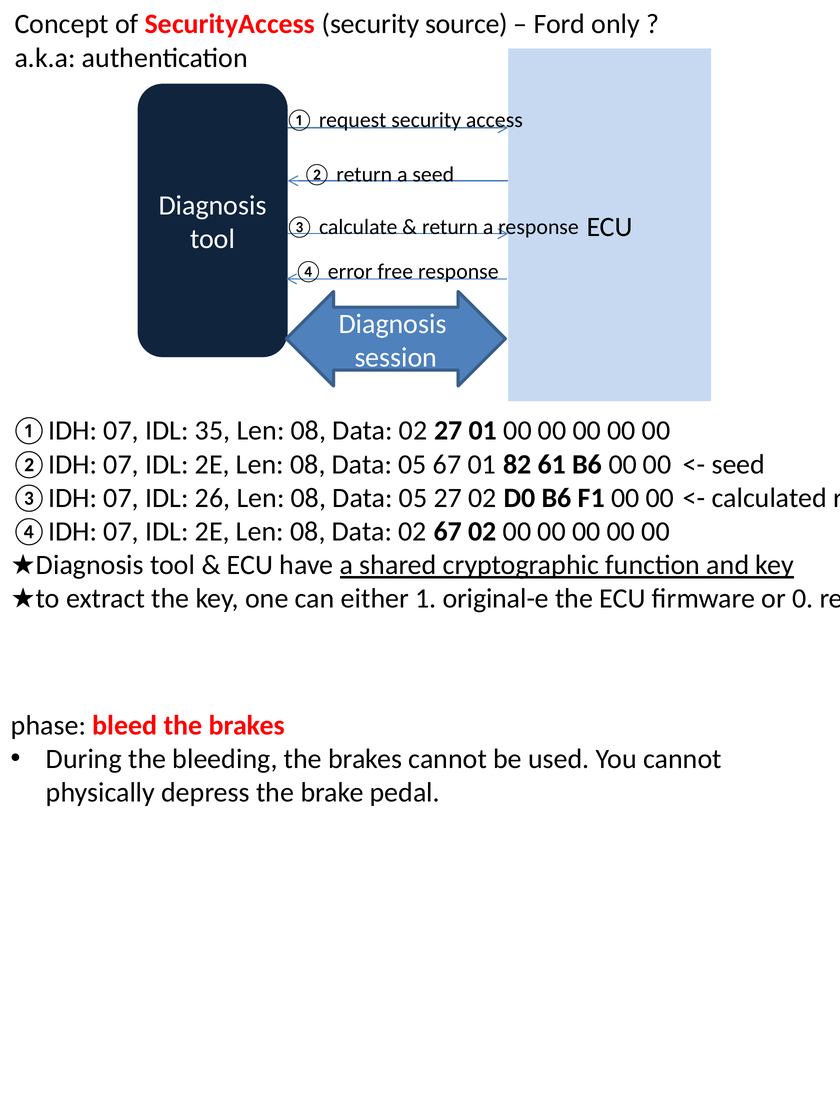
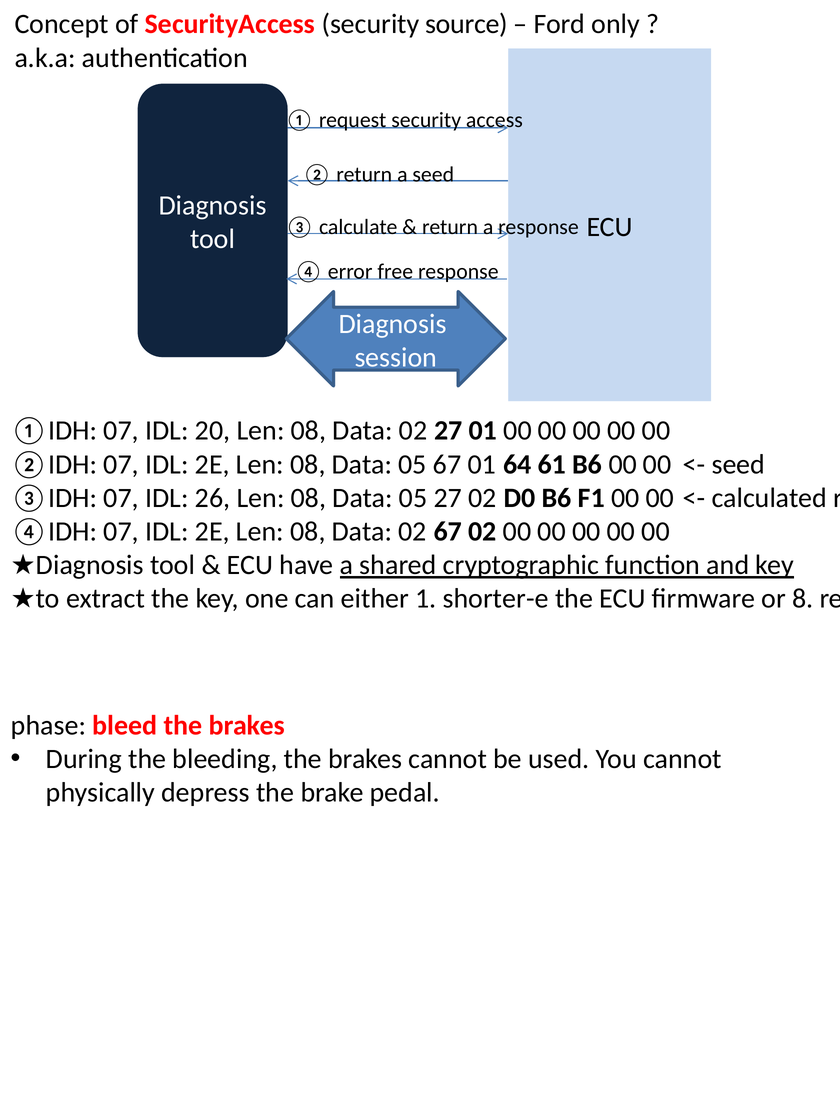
35: 35 -> 20
82: 82 -> 64
original-e: original-e -> shorter-e
0: 0 -> 8
